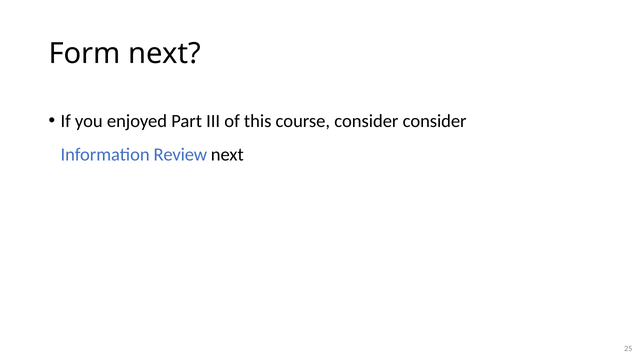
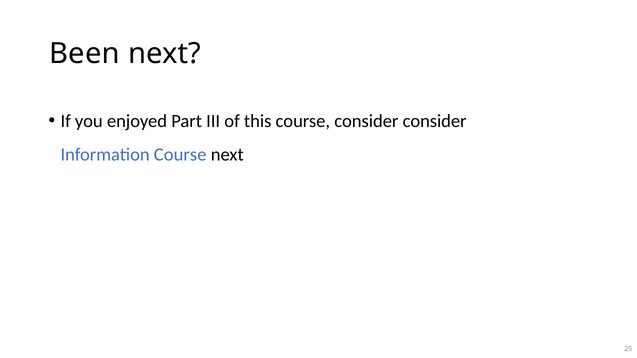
Form: Form -> Been
Information Review: Review -> Course
